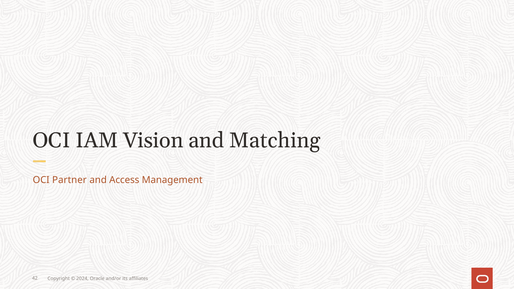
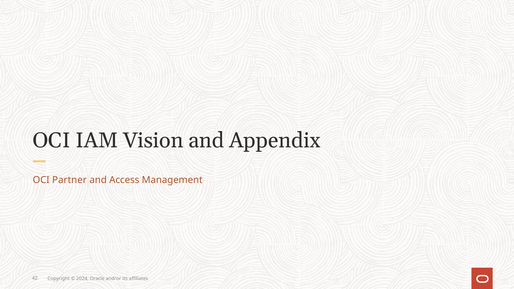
Matching: Matching -> Appendix
